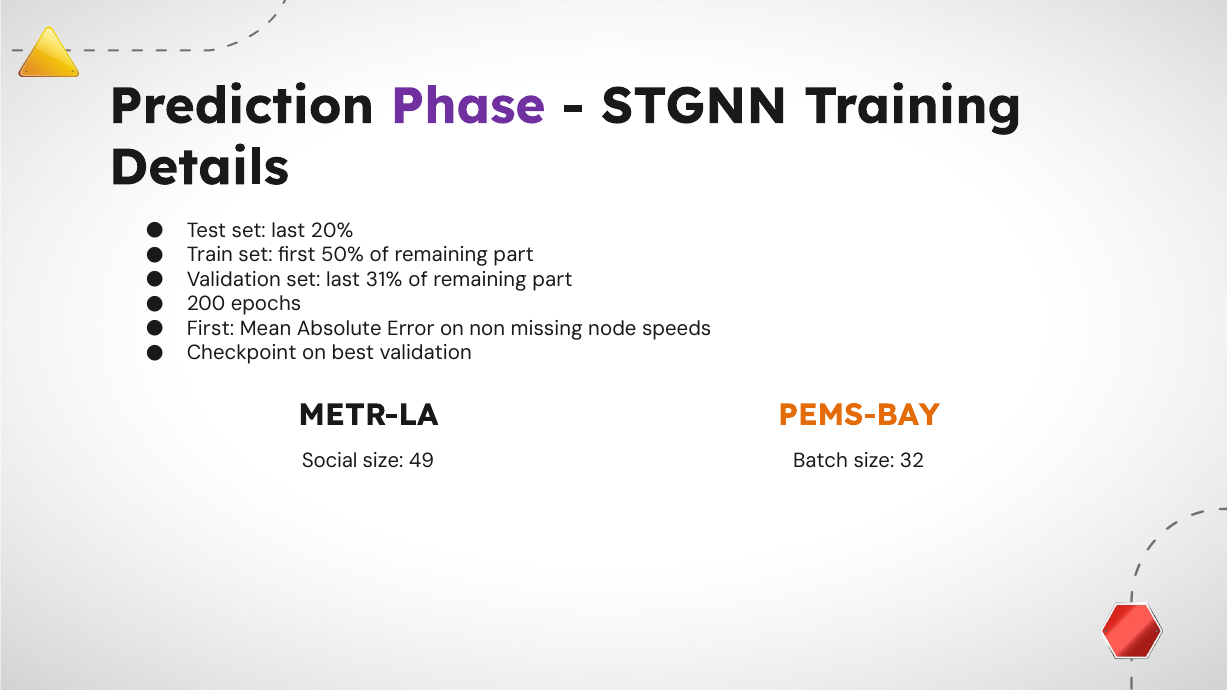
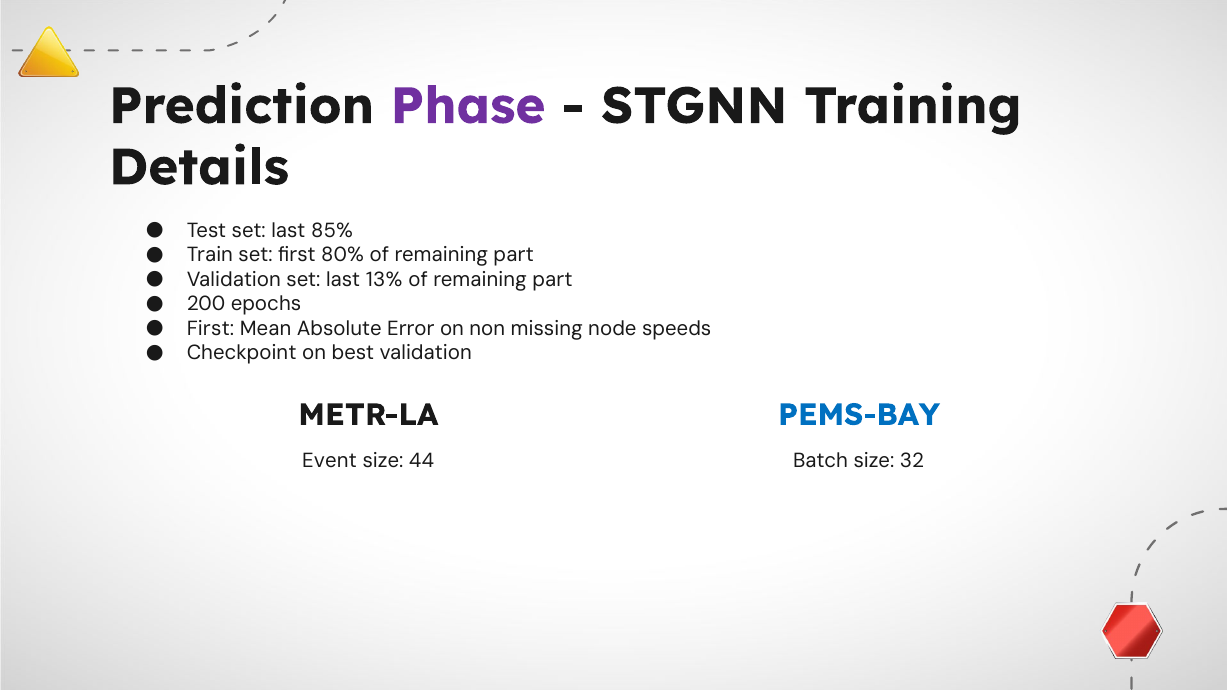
20%: 20% -> 85%
50%: 50% -> 80%
31%: 31% -> 13%
PEMS-BAY colour: orange -> blue
Social: Social -> Event
49: 49 -> 44
